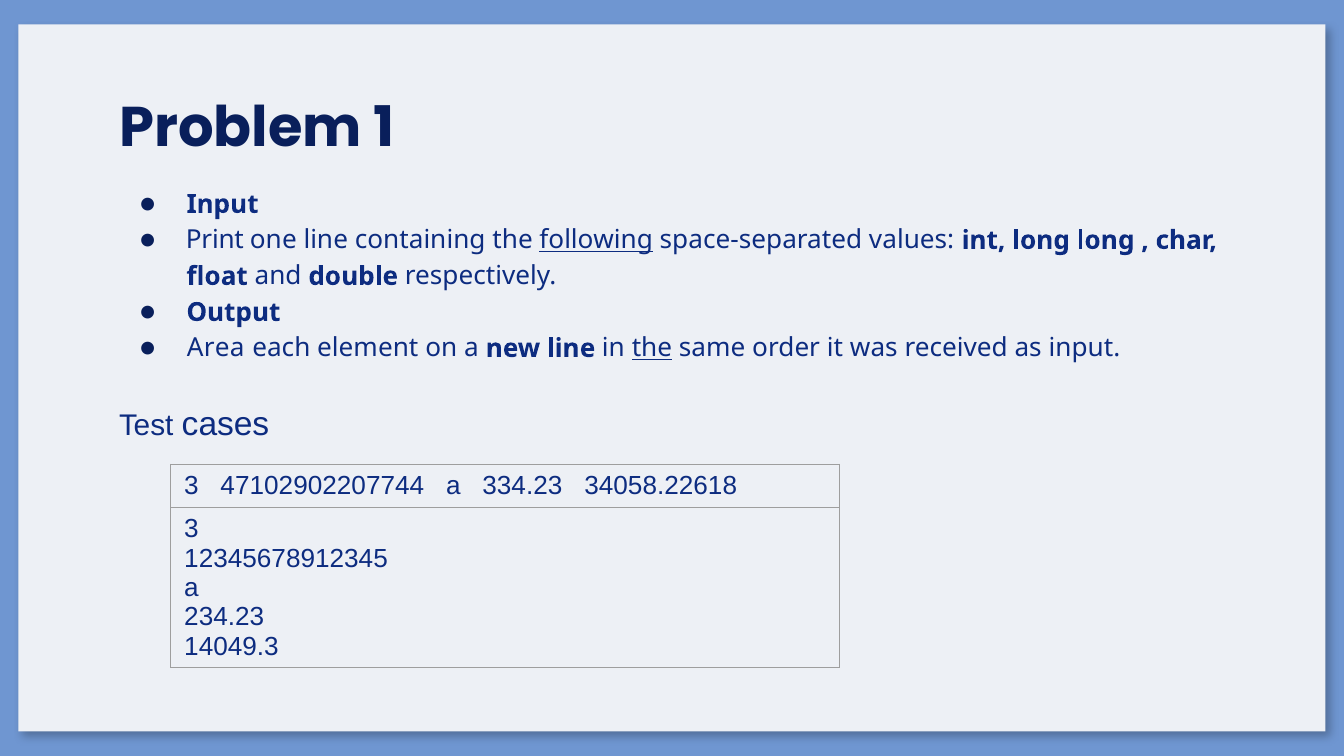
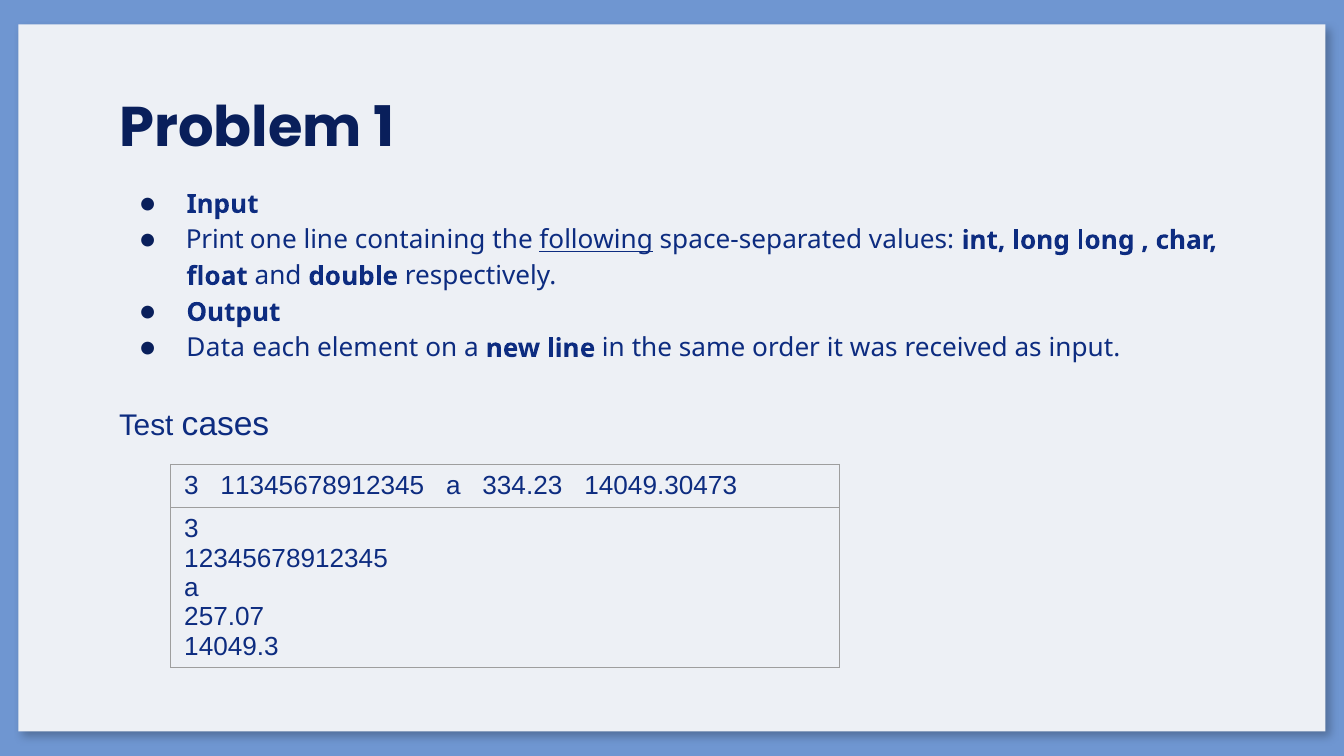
Area: Area -> Data
the at (652, 348) underline: present -> none
47102902207744: 47102902207744 -> 11345678912345
34058.22618: 34058.22618 -> 14049.30473
234.23: 234.23 -> 257.07
